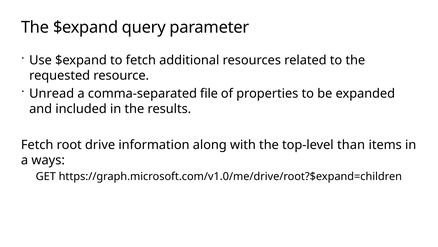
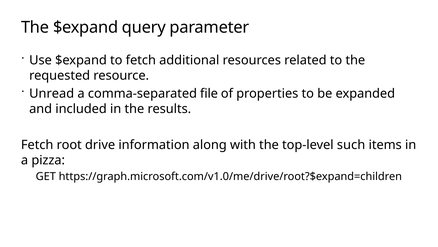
than: than -> such
ways: ways -> pizza
